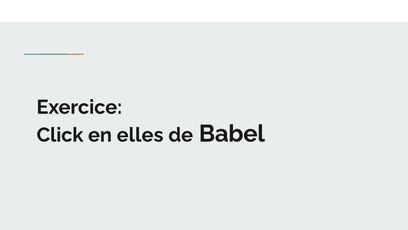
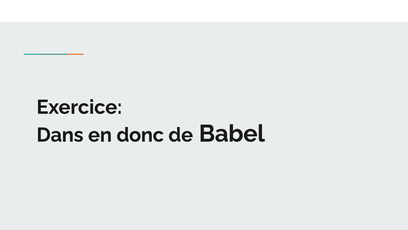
Click: Click -> Dans
elles: elles -> donc
